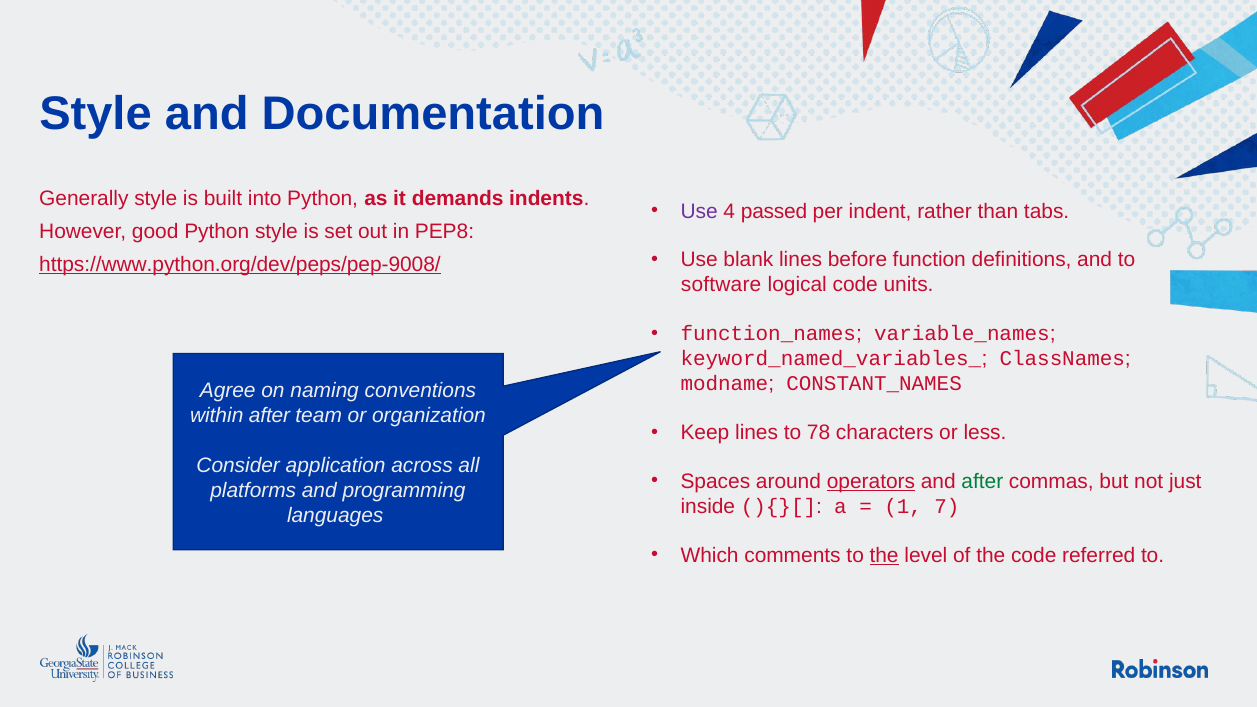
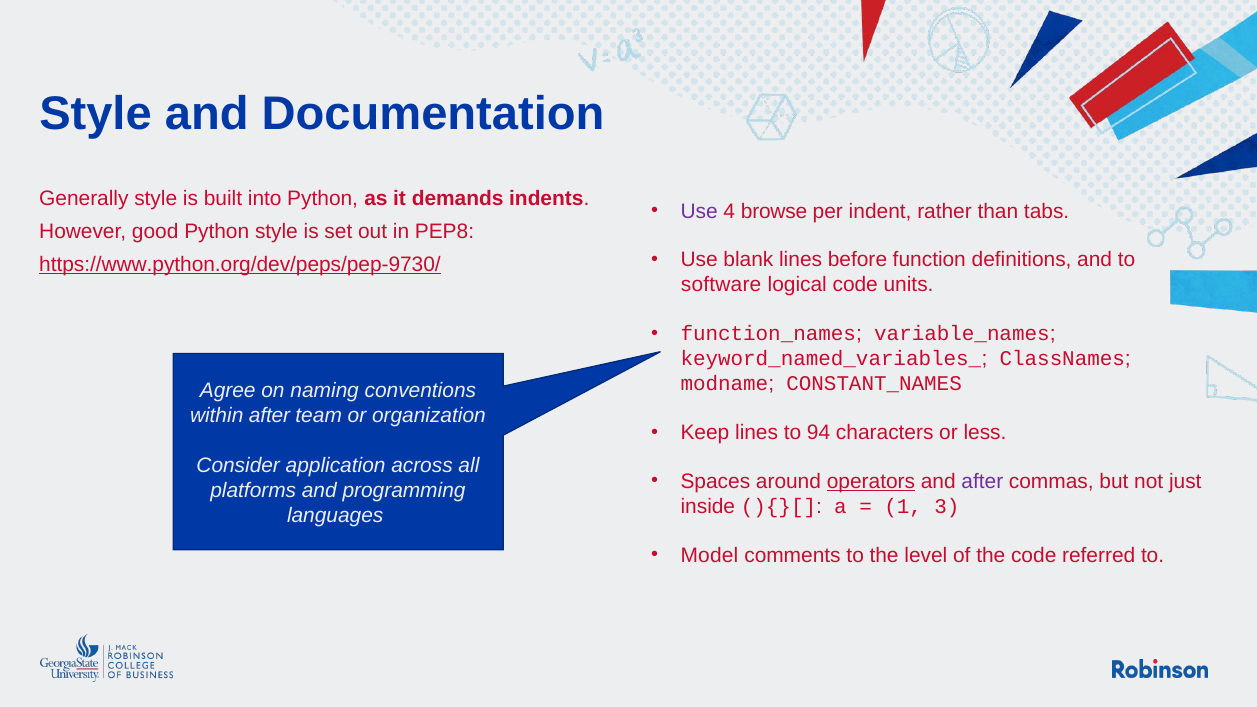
passed: passed -> browse
https://www.python.org/dev/peps/pep-9008/: https://www.python.org/dev/peps/pep-9008/ -> https://www.python.org/dev/peps/pep-9730/
78: 78 -> 94
after at (982, 481) colour: green -> purple
7: 7 -> 3
Which: Which -> Model
the at (884, 555) underline: present -> none
